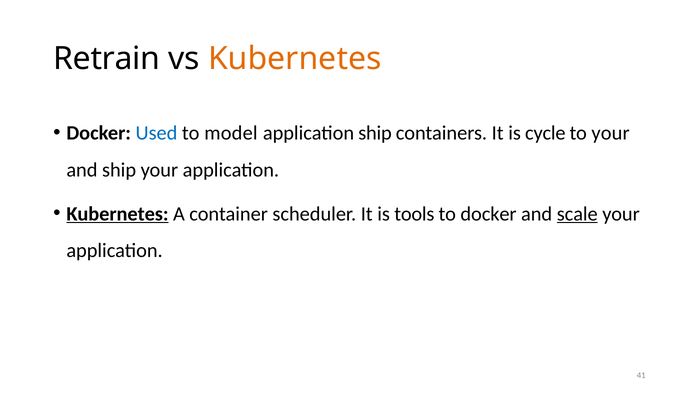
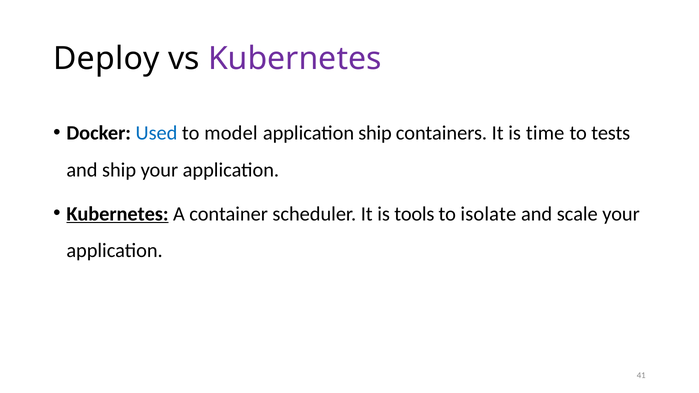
Retrain: Retrain -> Deploy
Kubernetes at (295, 59) colour: orange -> purple
cycle: cycle -> time
to your: your -> tests
to docker: docker -> isolate
scale underline: present -> none
